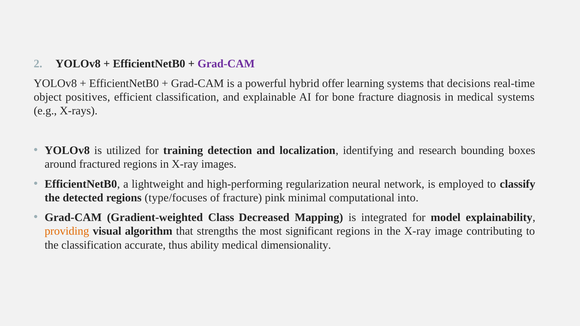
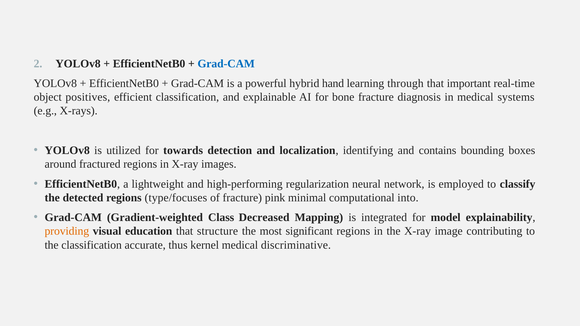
Grad-CAM at (226, 64) colour: purple -> blue
offer: offer -> hand
learning systems: systems -> through
decisions: decisions -> important
training: training -> towards
research: research -> contains
algorithm: algorithm -> education
strengths: strengths -> structure
ability: ability -> kernel
dimensionality: dimensionality -> discriminative
